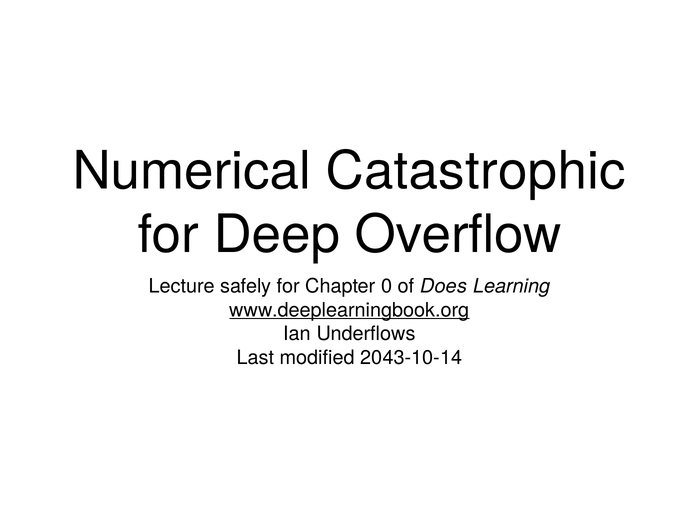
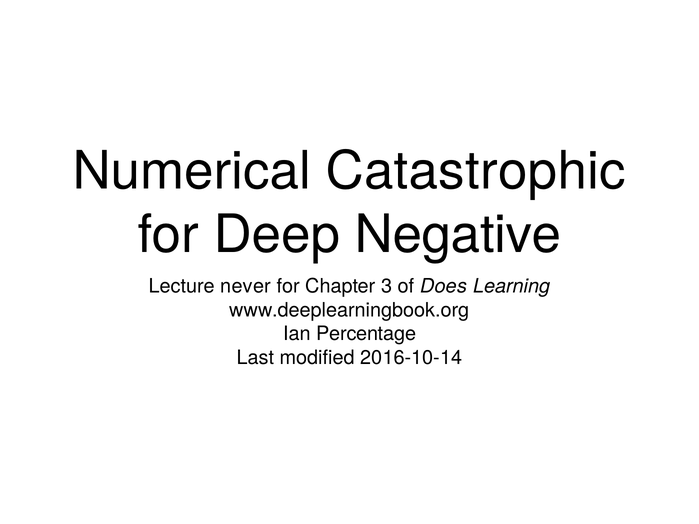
Overflow: Overflow -> Negative
safely: safely -> never
0: 0 -> 3
www.deeplearningbook.org underline: present -> none
Underflows: Underflows -> Percentage
2043-10-14: 2043-10-14 -> 2016-10-14
